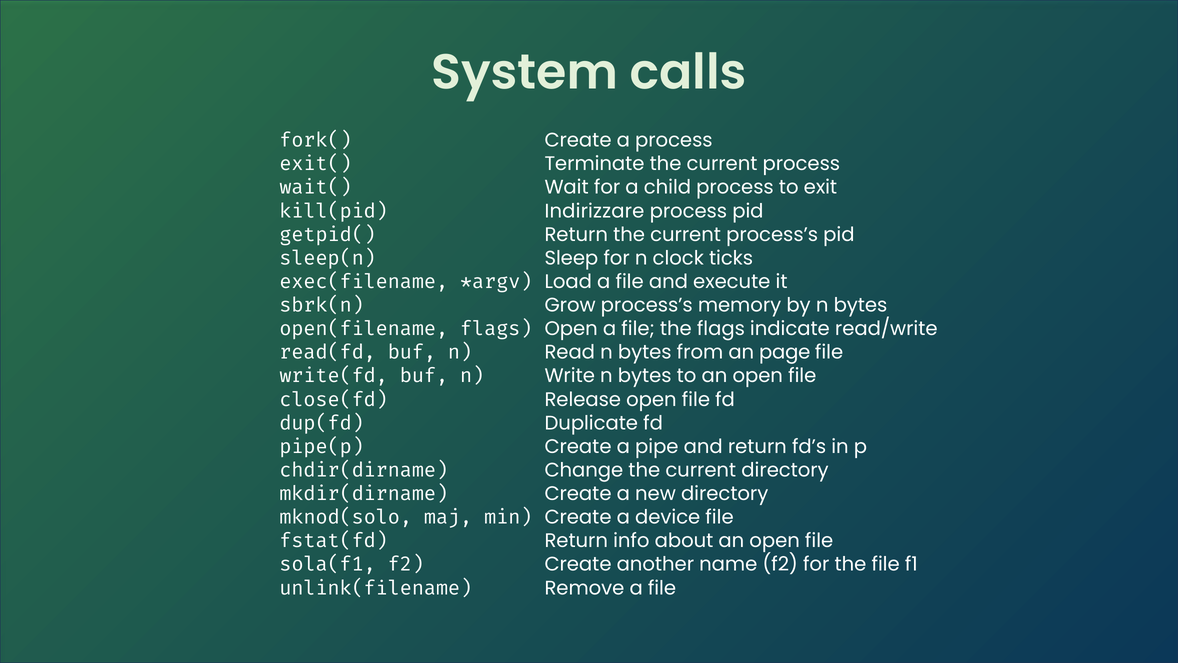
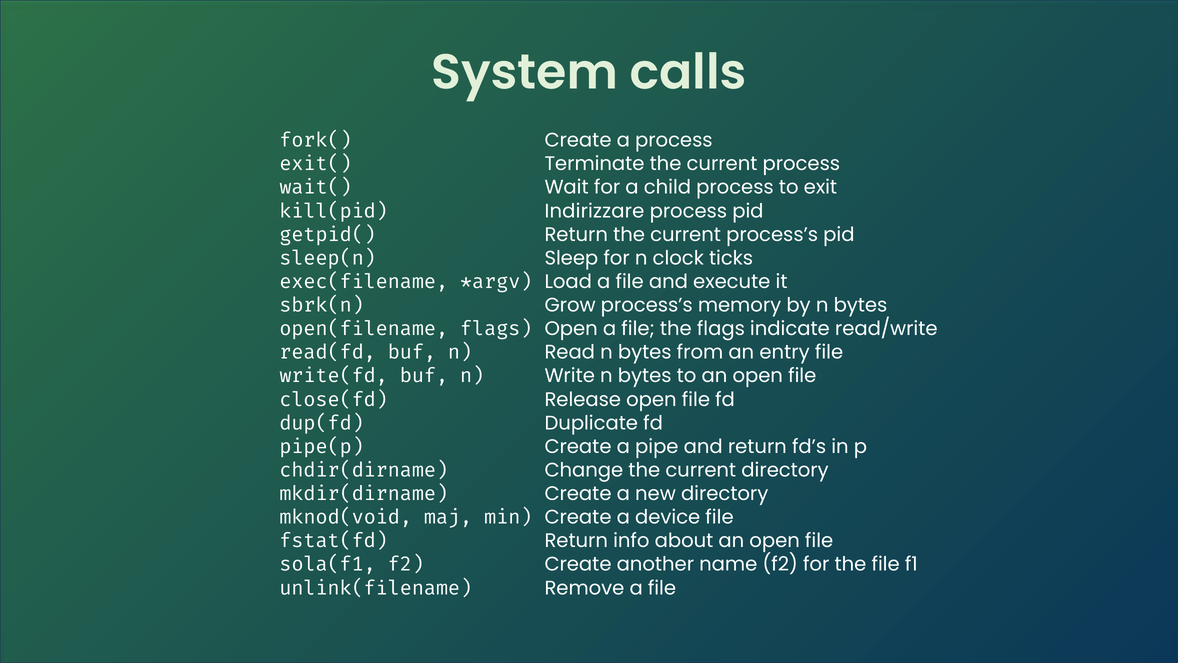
page: page -> entry
mknod(solo: mknod(solo -> mknod(void
